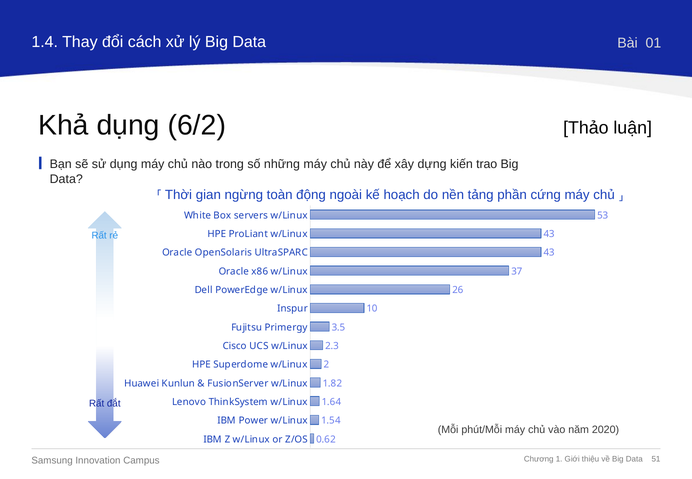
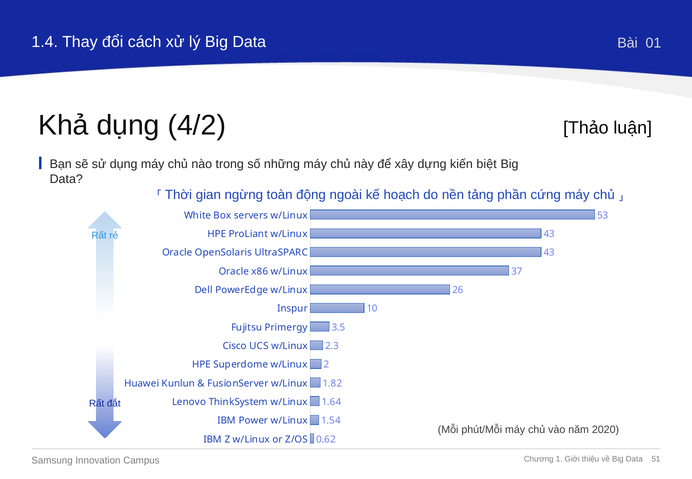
6/2: 6/2 -> 4/2
trao: trao -> biệt
